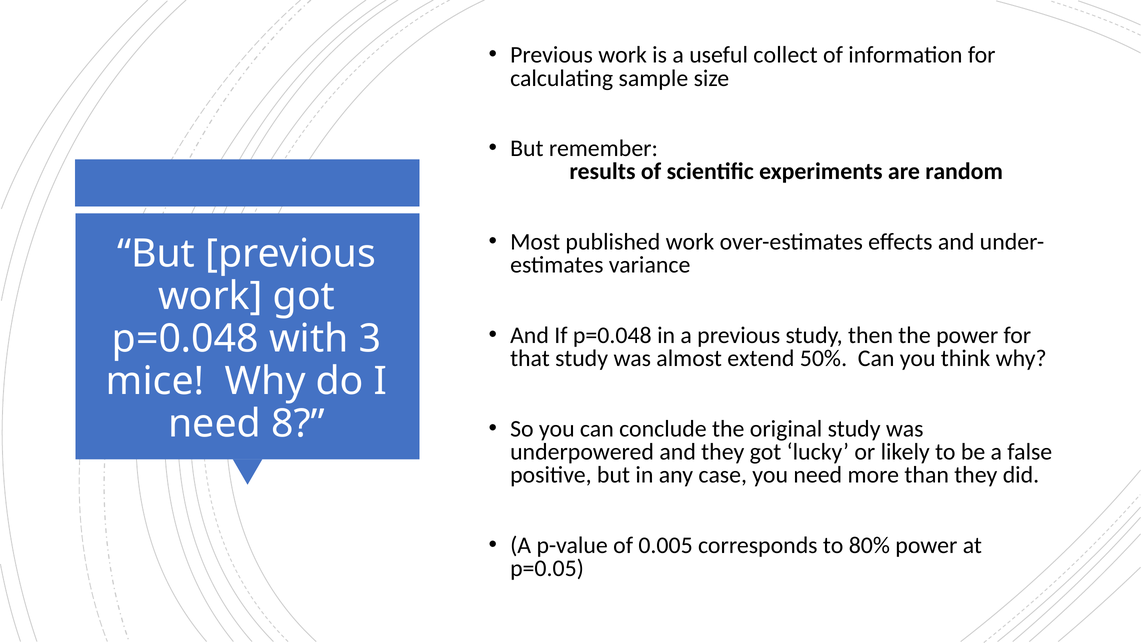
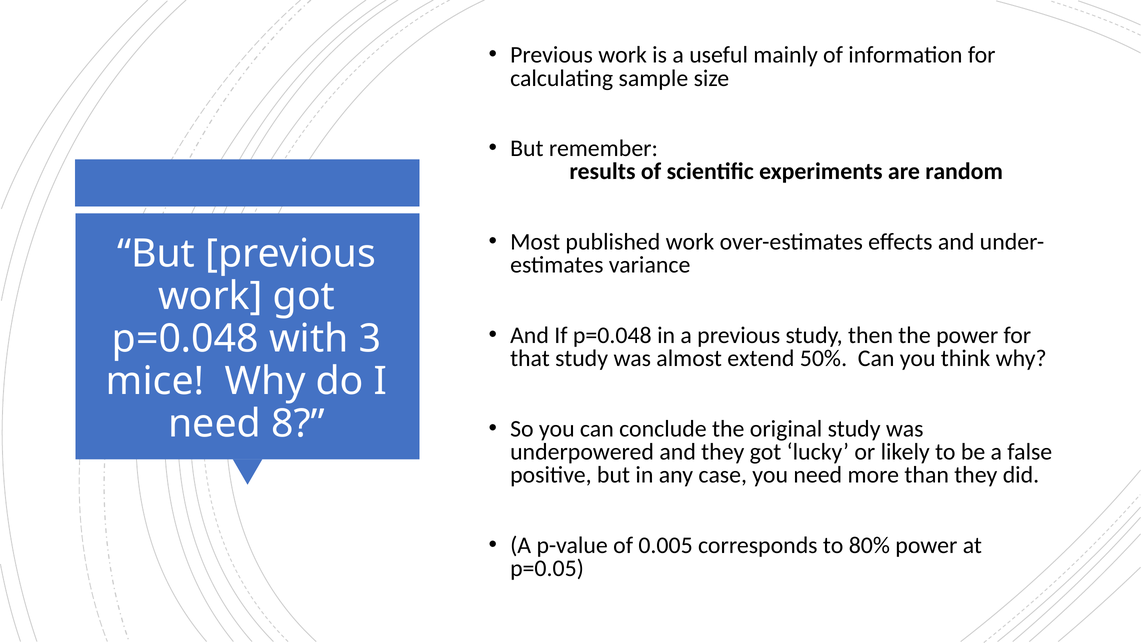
collect: collect -> mainly
